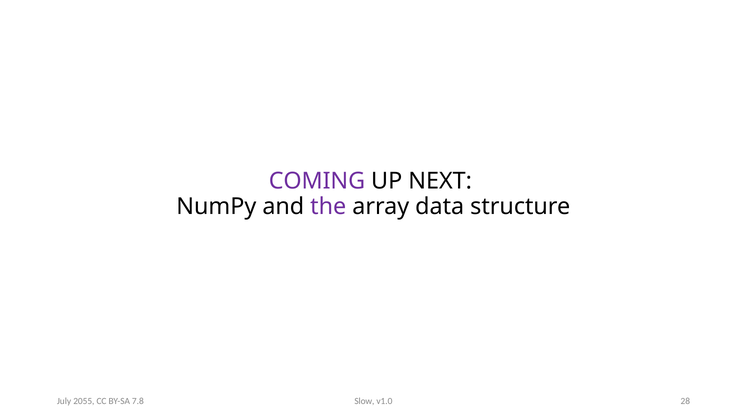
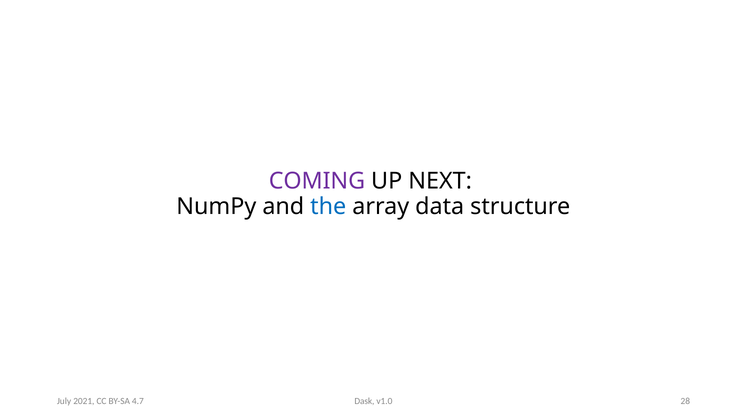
the colour: purple -> blue
Slow: Slow -> Dask
2055: 2055 -> 2021
7.8: 7.8 -> 4.7
